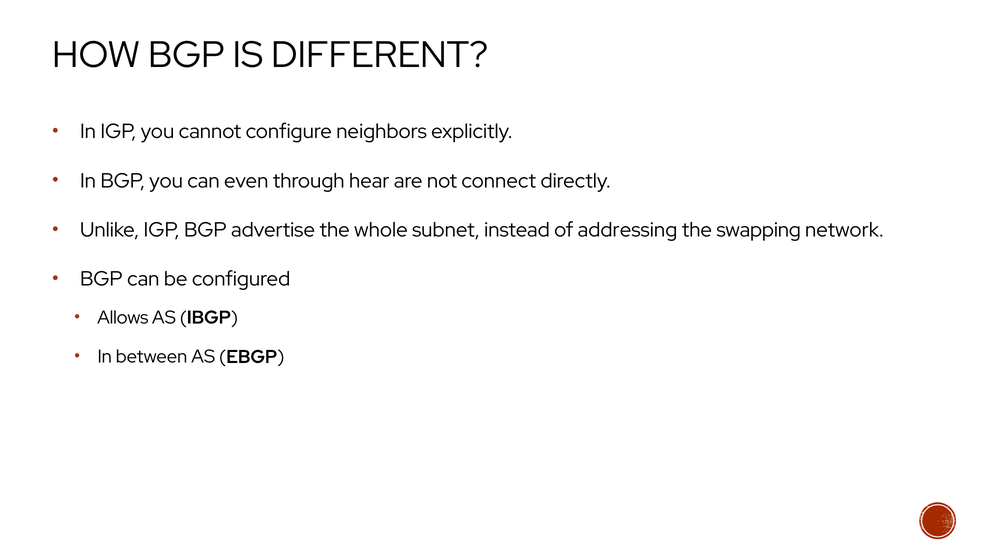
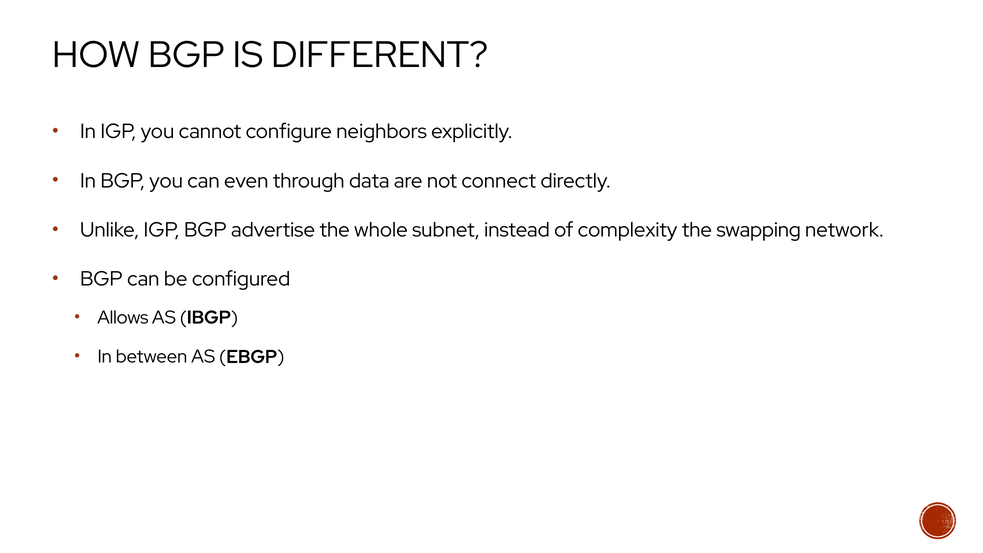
hear: hear -> data
addressing: addressing -> complexity
